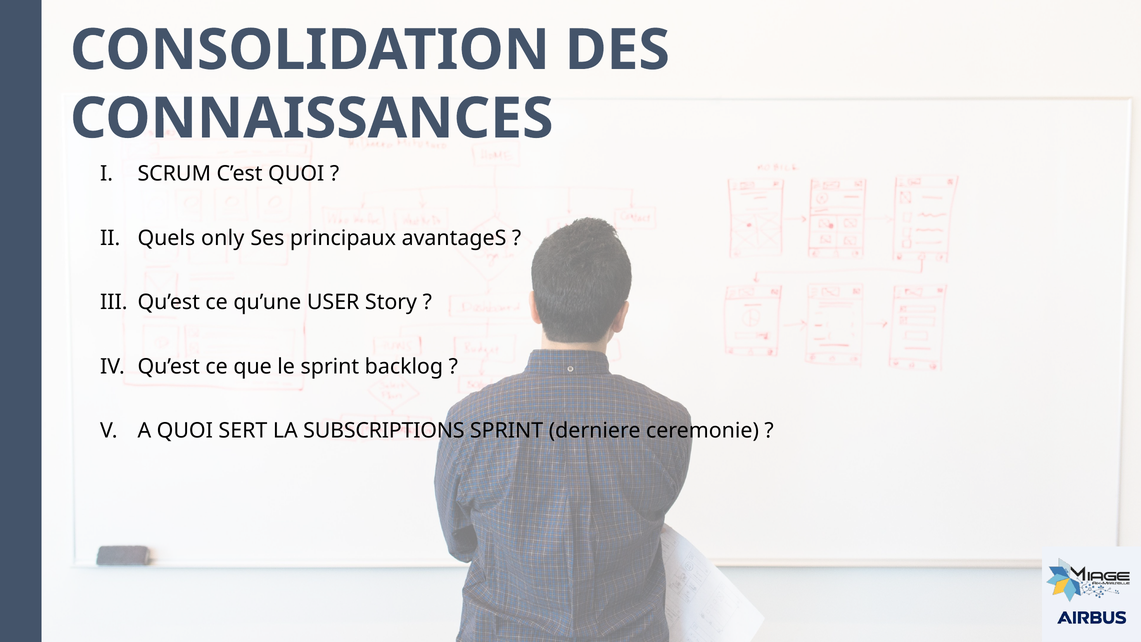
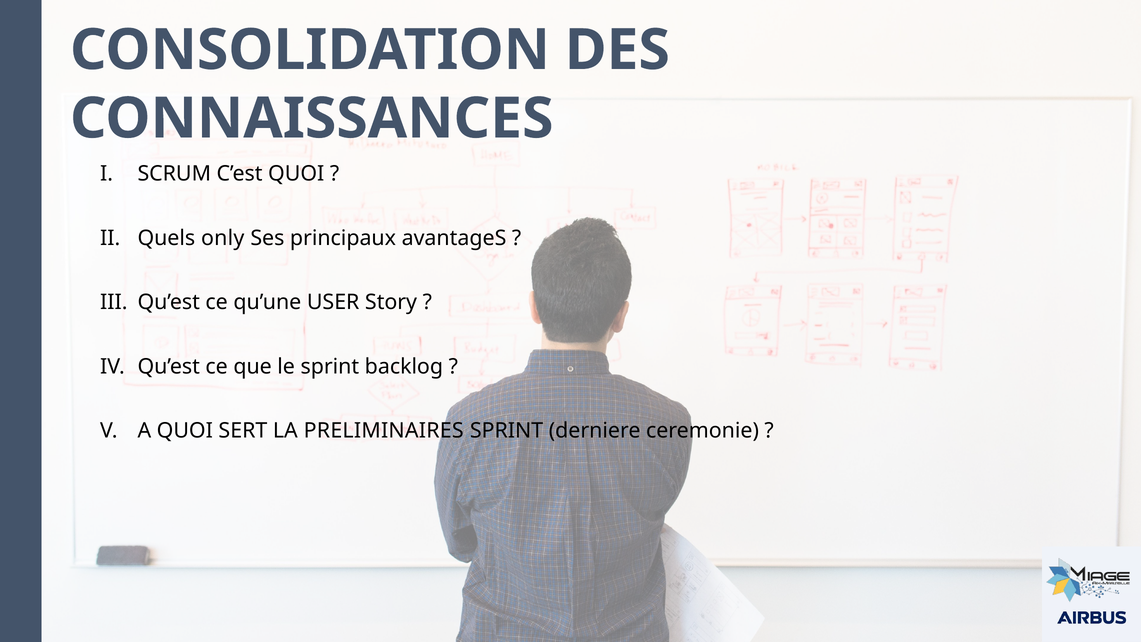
SUBSCRIPTIONS: SUBSCRIPTIONS -> PRELIMINAIRES
